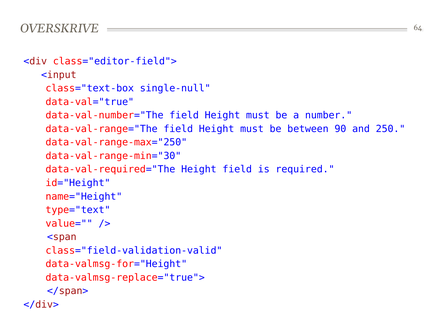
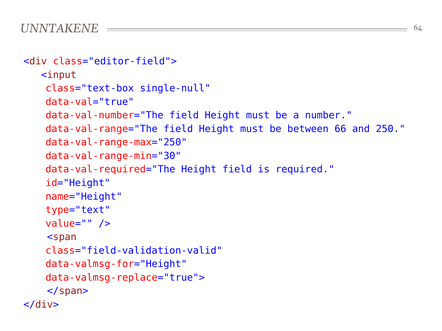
OVERSKRIVE: OVERSKRIVE -> UNNTAKENE
90: 90 -> 66
